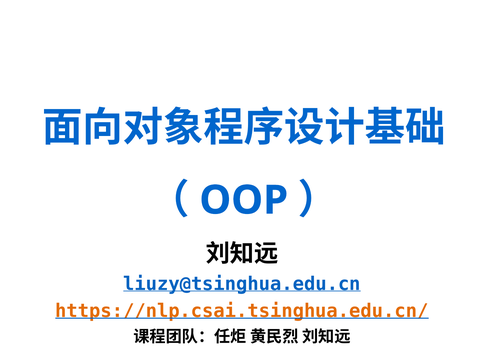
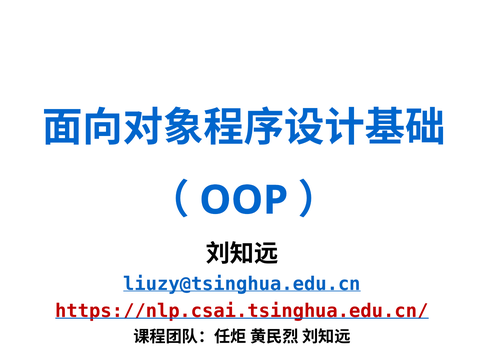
https://nlp.csai.tsinghua.edu.cn/ colour: orange -> red
